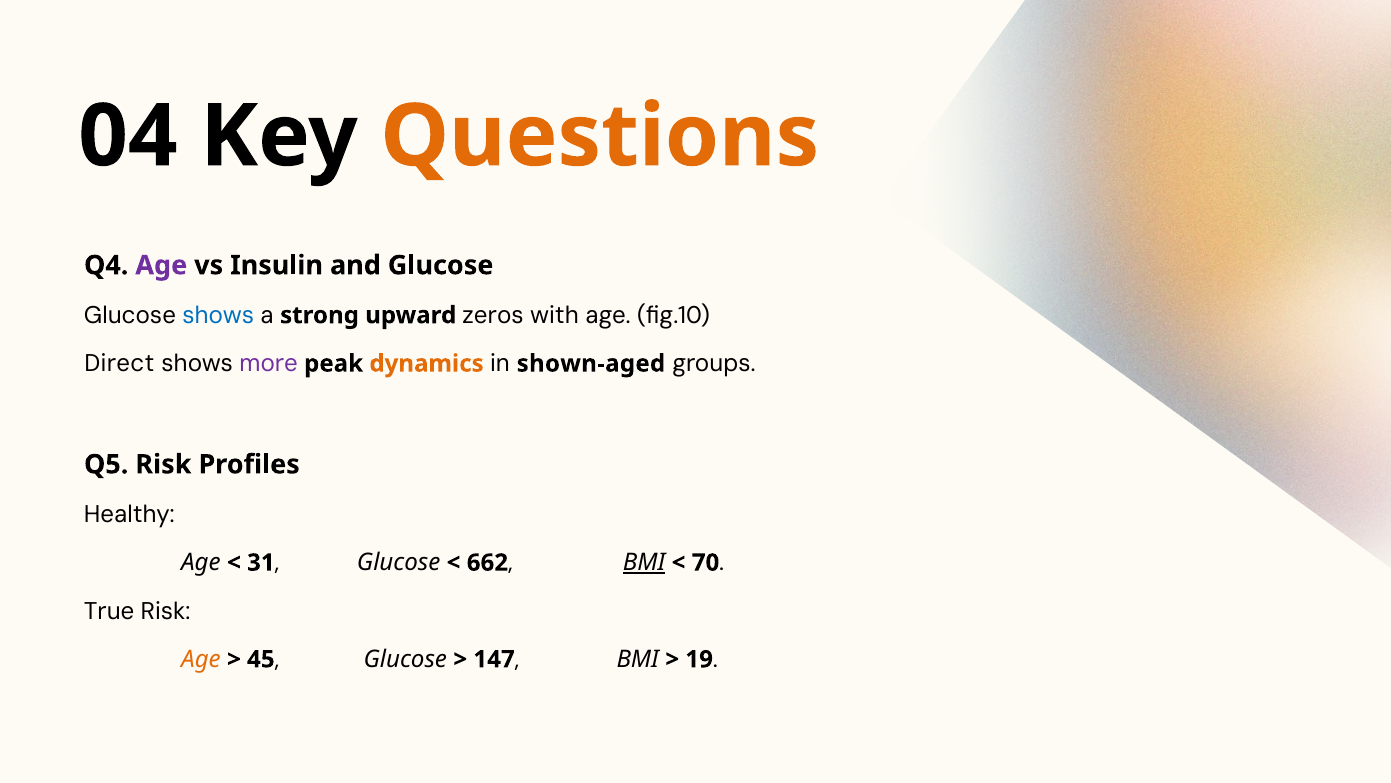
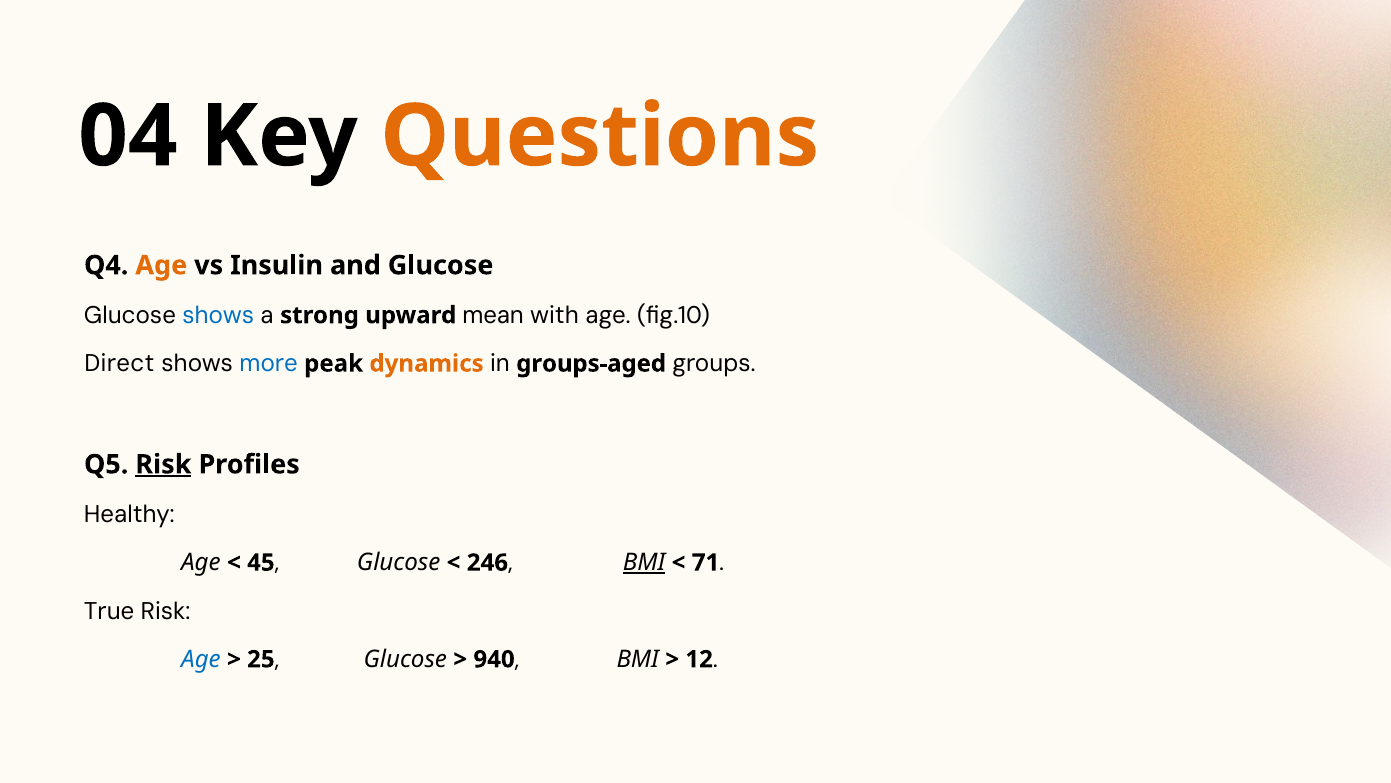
Age at (161, 265) colour: purple -> orange
zeros: zeros -> mean
more colour: purple -> blue
shown-aged: shown-aged -> groups-aged
Risk at (163, 464) underline: none -> present
31: 31 -> 45
662: 662 -> 246
70: 70 -> 71
Age at (201, 659) colour: orange -> blue
45: 45 -> 25
147: 147 -> 940
19: 19 -> 12
